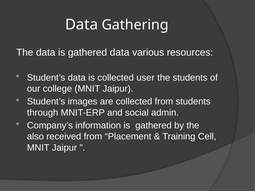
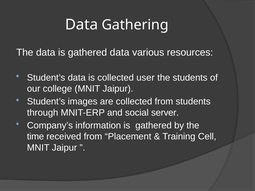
admin: admin -> server
also: also -> time
